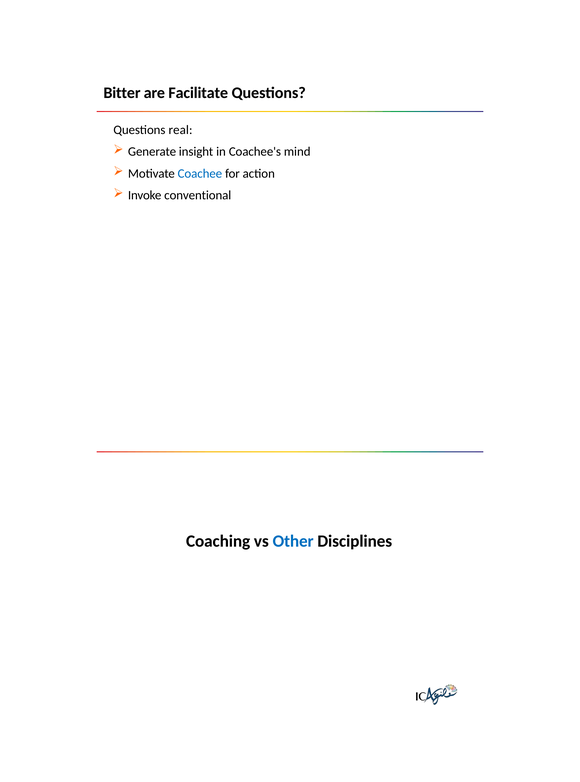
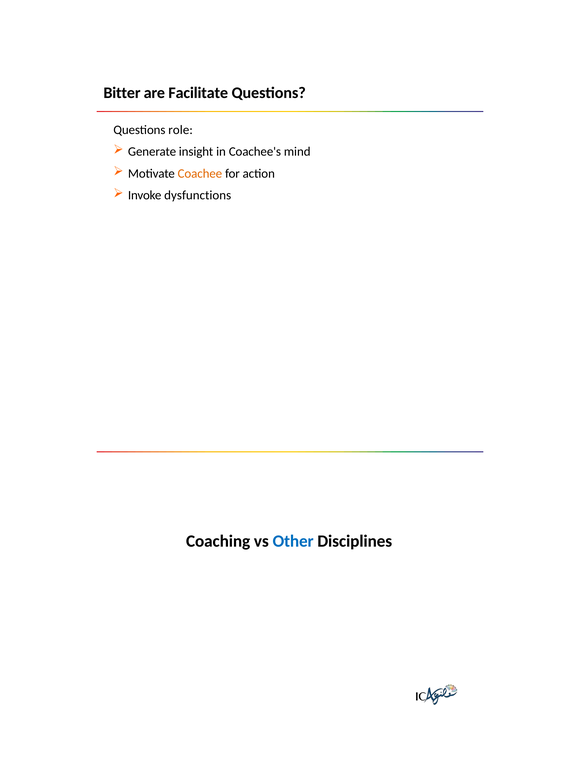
real: real -> role
Coachee colour: blue -> orange
conventional: conventional -> dysfunctions
